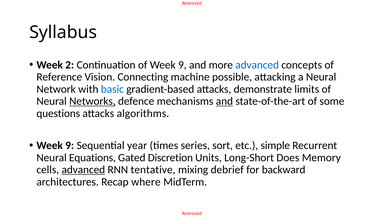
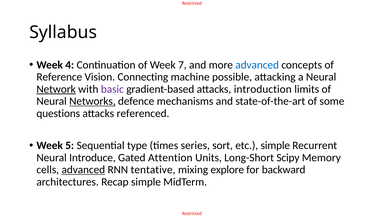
2: 2 -> 4
of Week 9: 9 -> 7
Network underline: none -> present
basic colour: blue -> purple
demonstrate: demonstrate -> introduction
and at (224, 101) underline: present -> none
algorithms: algorithms -> referenced
9 at (70, 146): 9 -> 5
year: year -> type
Equations: Equations -> Introduce
Discretion: Discretion -> Attention
Does: Does -> Scipy
debrief: debrief -> explore
Recap where: where -> simple
